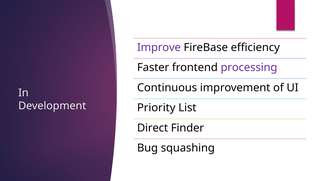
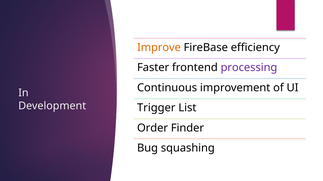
Improve colour: purple -> orange
Priority: Priority -> Trigger
Direct: Direct -> Order
